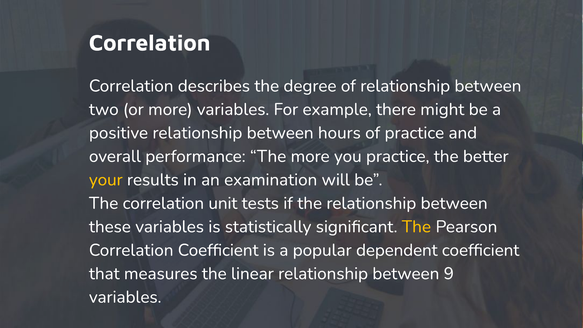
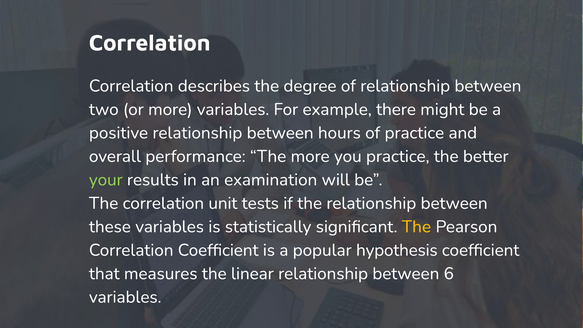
your colour: yellow -> light green
dependent: dependent -> hypothesis
9: 9 -> 6
